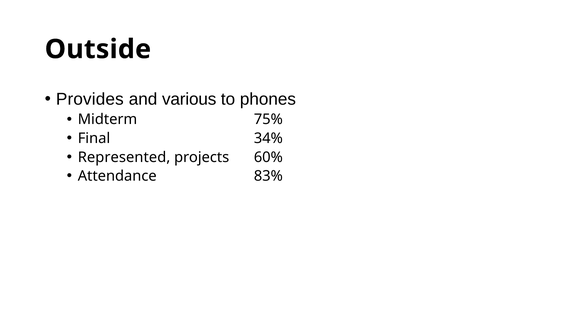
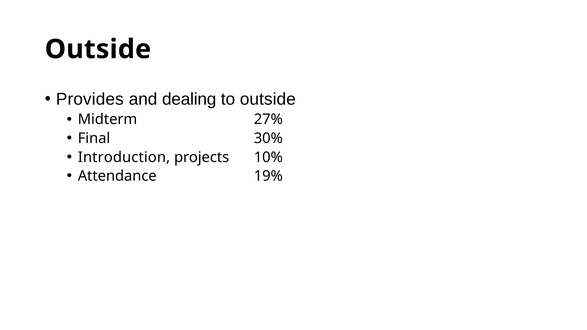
various: various -> dealing
to phones: phones -> outside
75%: 75% -> 27%
34%: 34% -> 30%
Represented: Represented -> Introduction
60%: 60% -> 10%
83%: 83% -> 19%
